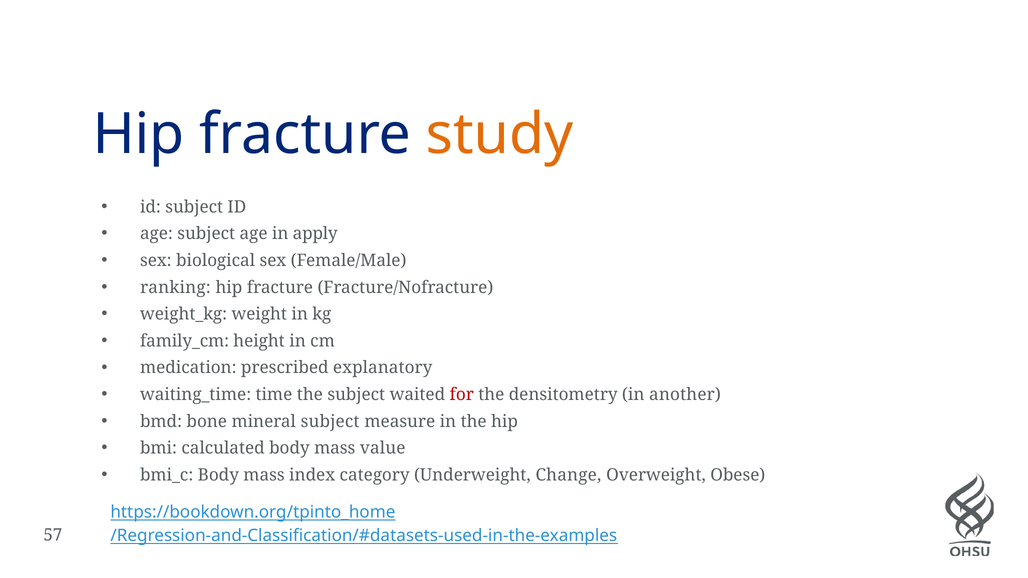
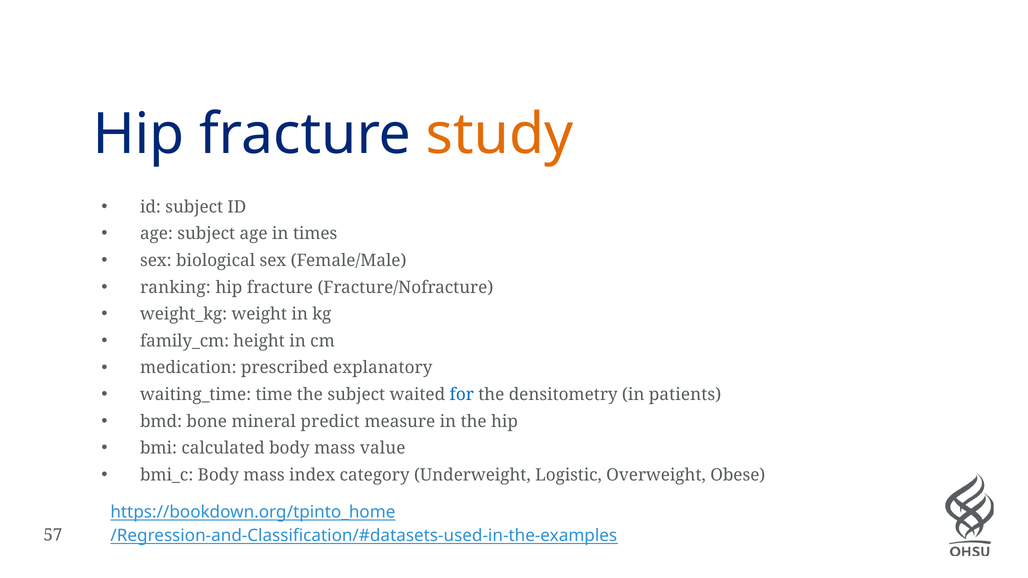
apply: apply -> times
for colour: red -> blue
another: another -> patients
mineral subject: subject -> predict
Change: Change -> Logistic
